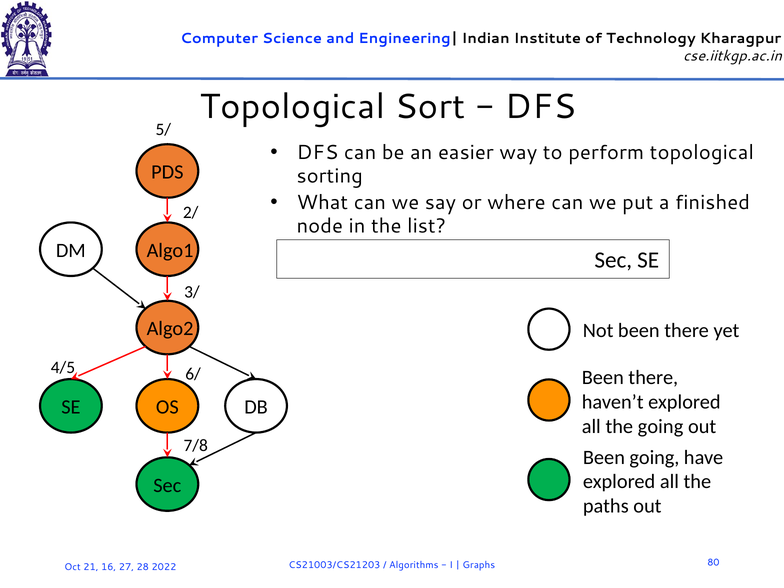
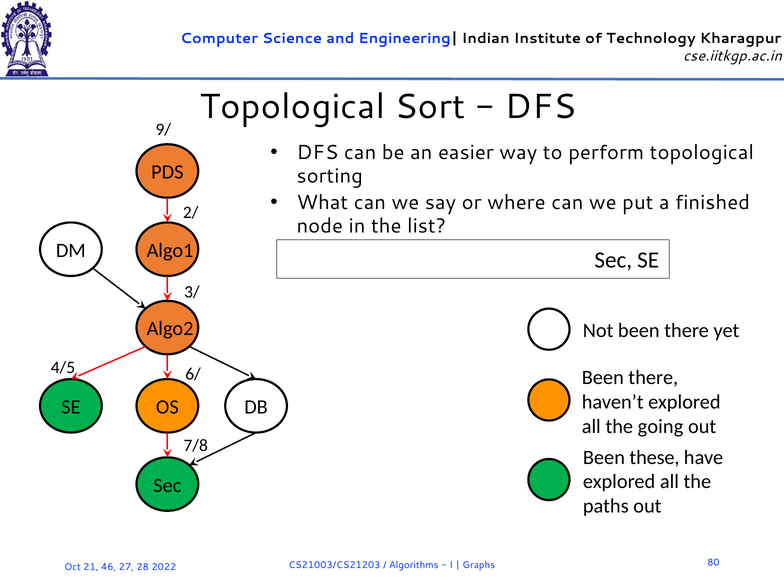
5/: 5/ -> 9/
Been going: going -> these
16: 16 -> 46
